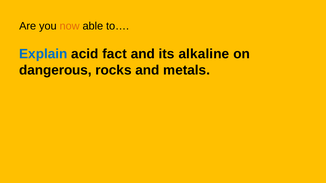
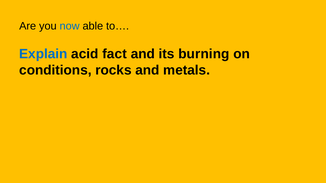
now colour: orange -> blue
alkaline: alkaline -> burning
dangerous: dangerous -> conditions
